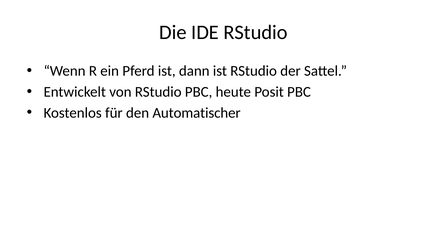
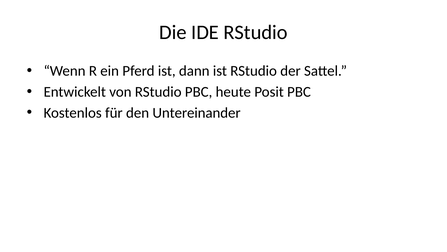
Automatischer: Automatischer -> Untereinander
